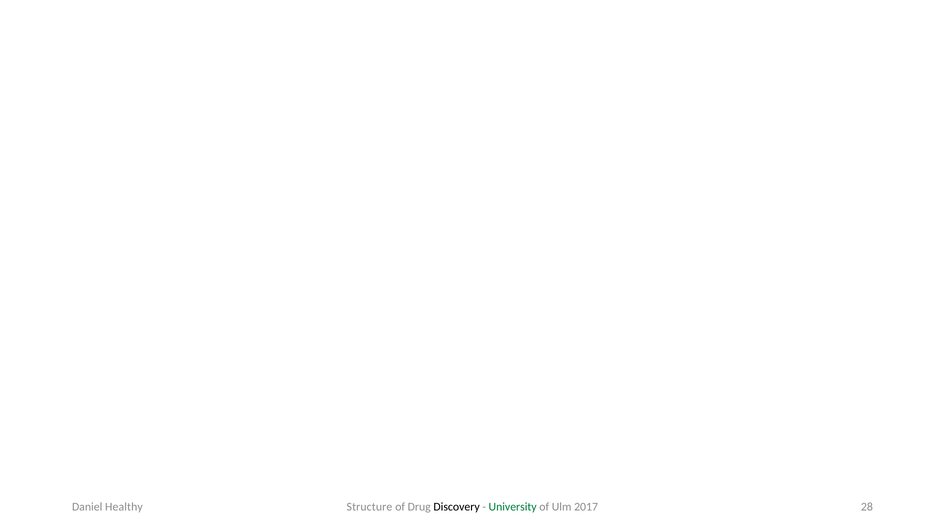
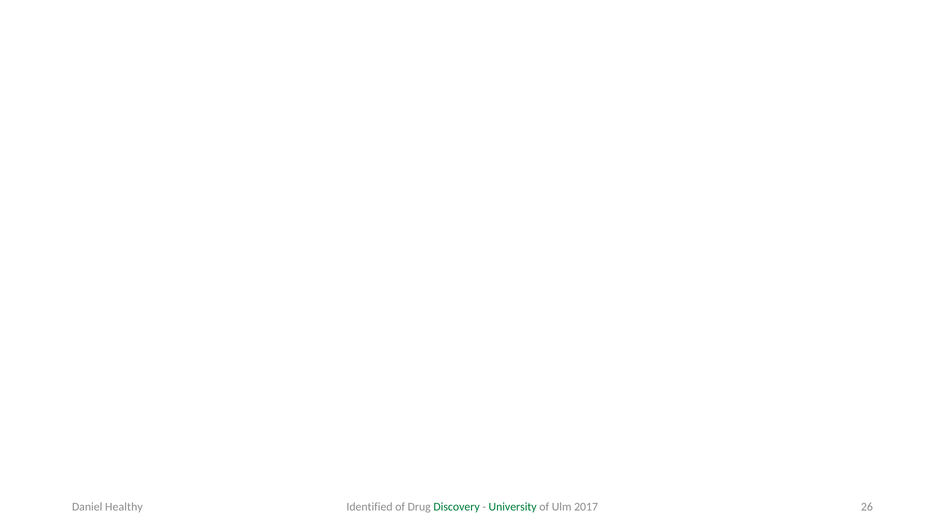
Structure: Structure -> Identified
Discovery colour: black -> green
28: 28 -> 26
